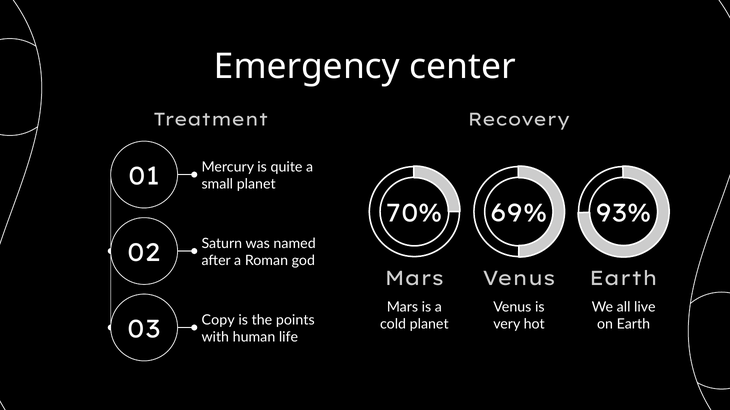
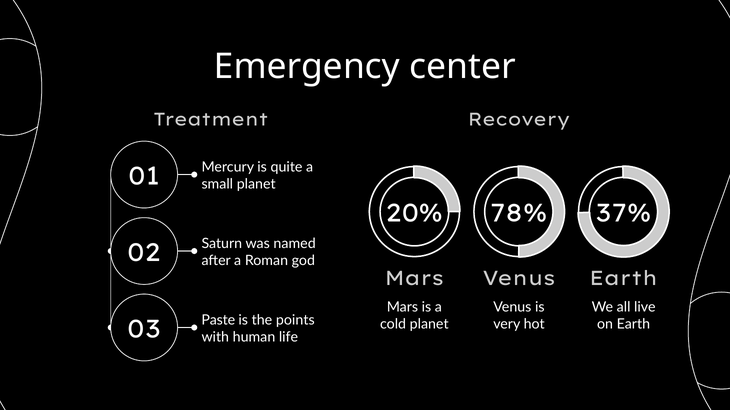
70%: 70% -> 20%
69%: 69% -> 78%
93%: 93% -> 37%
Copy: Copy -> Paste
